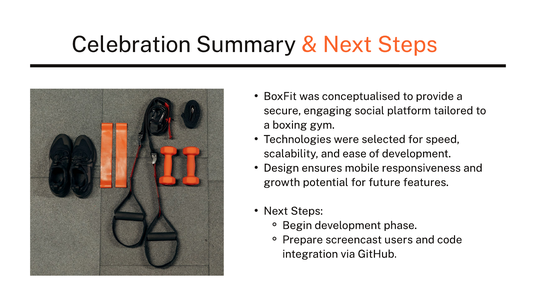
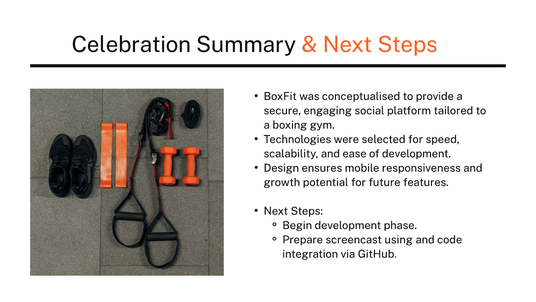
users: users -> using
